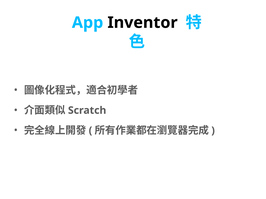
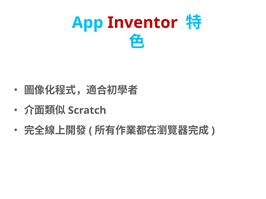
Inventor colour: black -> red
